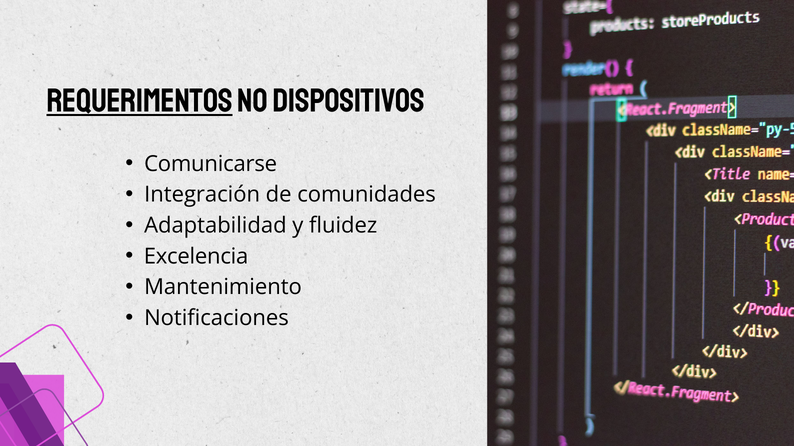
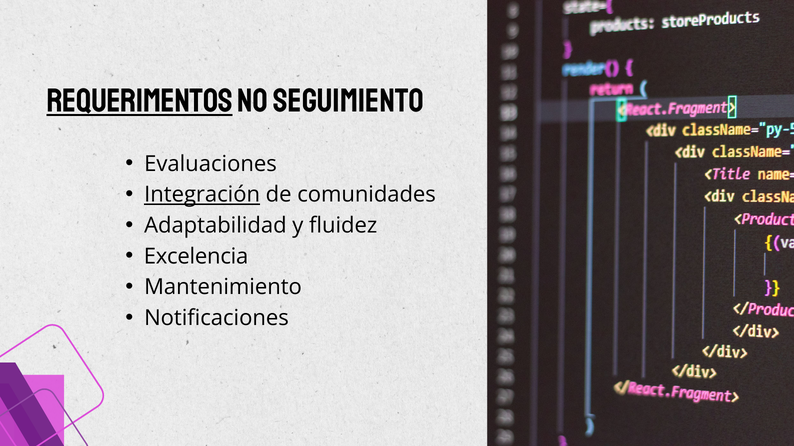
DISPOSITIVOS: DISPOSITIVOS -> SEGUIMIENTO
Comunicarse: Comunicarse -> Evaluaciones
Integración underline: none -> present
